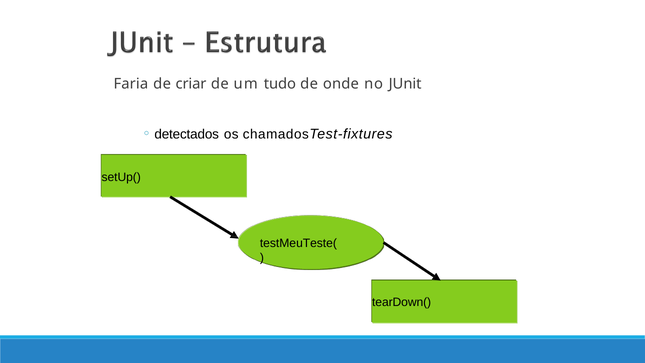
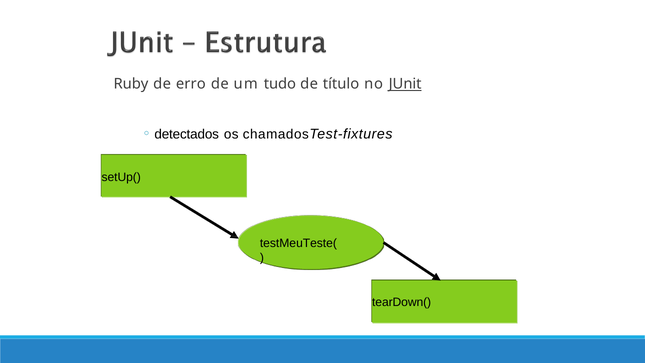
Faria: Faria -> Ruby
criar: criar -> erro
onde: onde -> título
JUnit underline: none -> present
